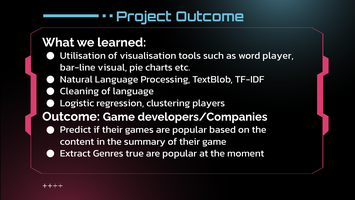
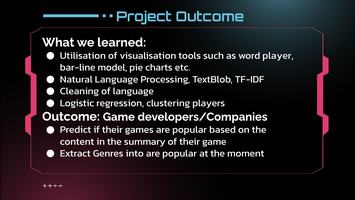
visual: visual -> model
true: true -> into
